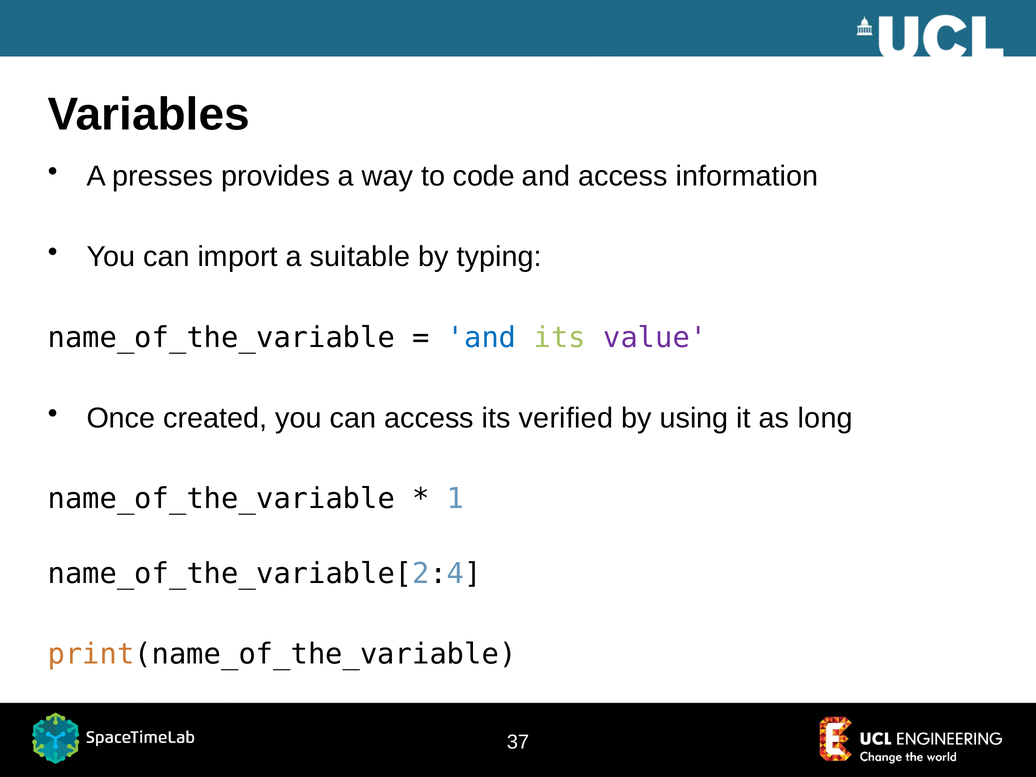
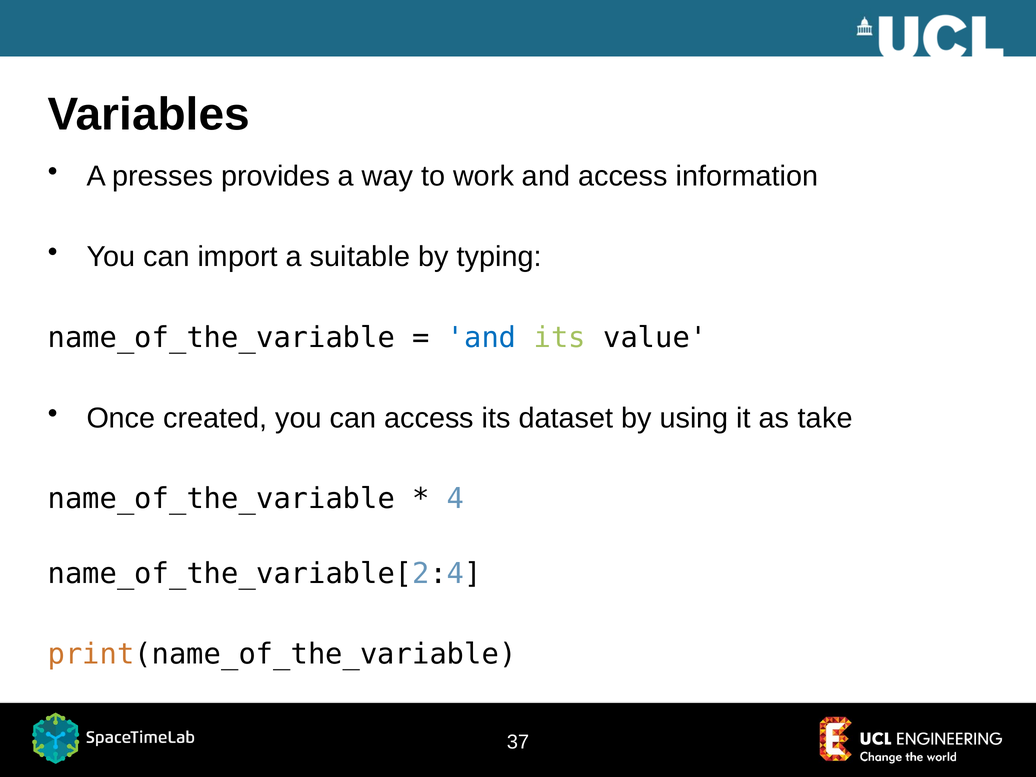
code: code -> work
value colour: purple -> black
verified: verified -> dataset
long: long -> take
1: 1 -> 4
